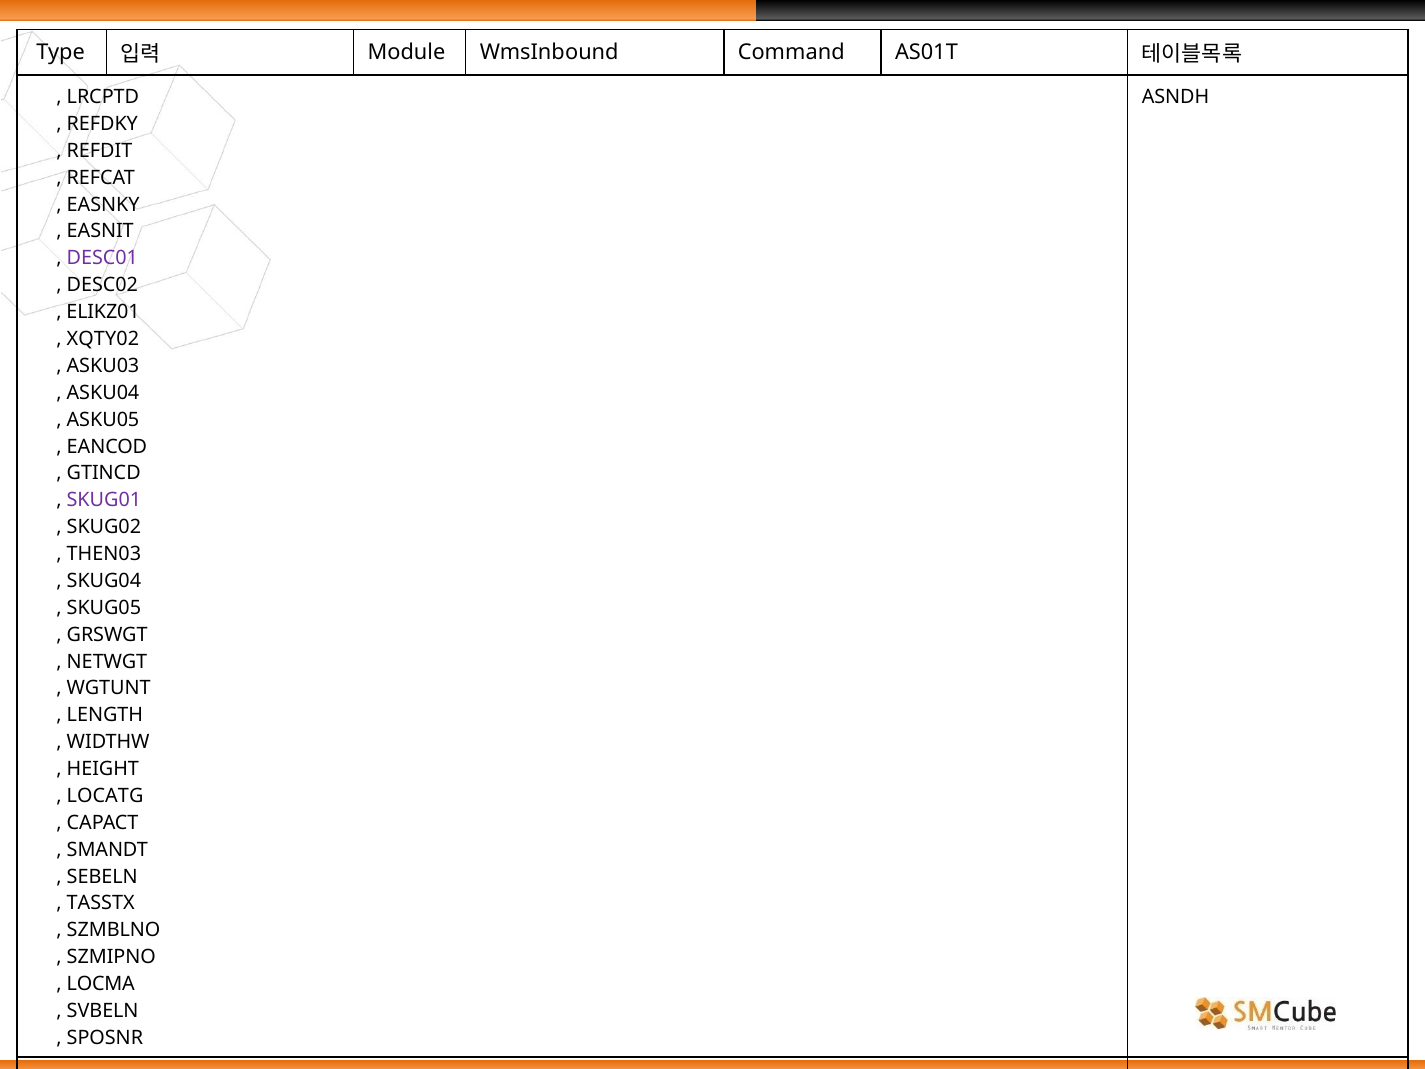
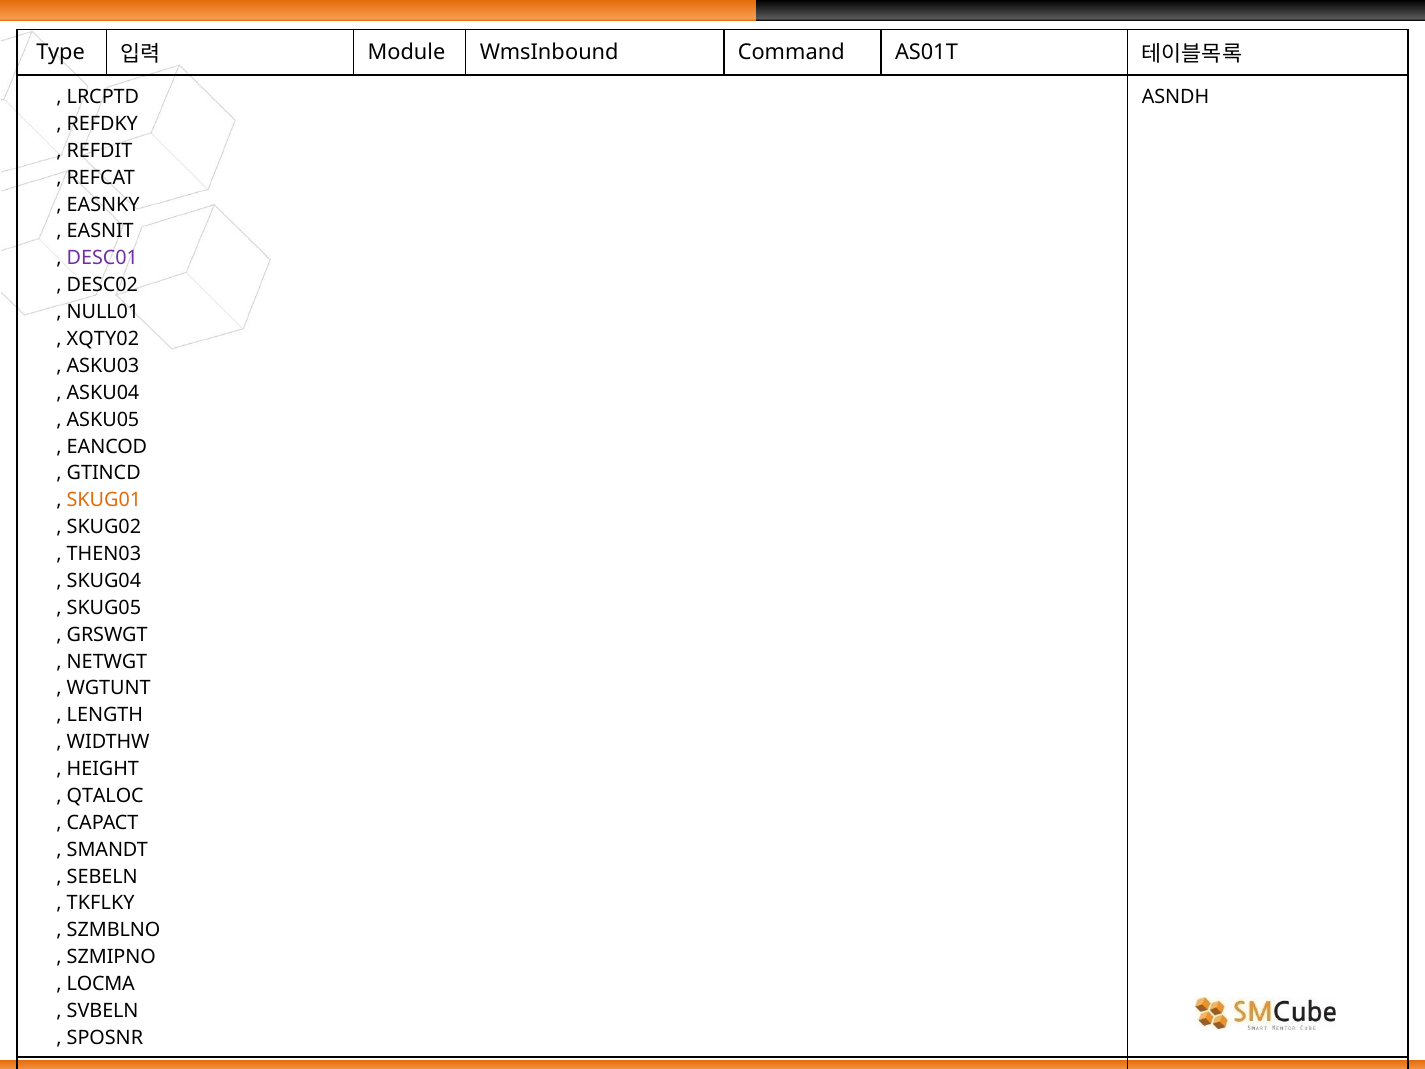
ELIKZ01: ELIKZ01 -> NULL01
SKUG01 colour: purple -> orange
LOCATG: LOCATG -> QTALOC
TASSTX: TASSTX -> TKFLKY
